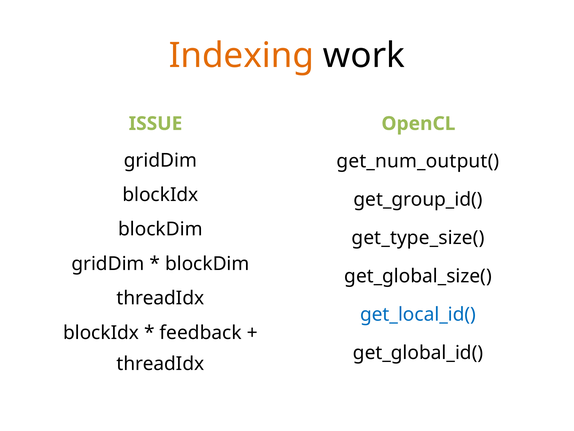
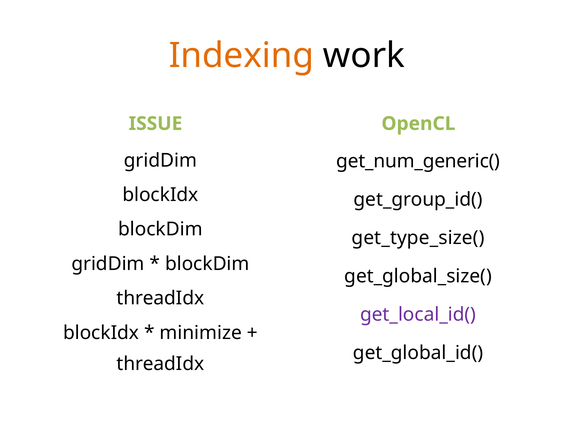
get_num_output(: get_num_output( -> get_num_generic(
get_local_id( colour: blue -> purple
feedback: feedback -> minimize
